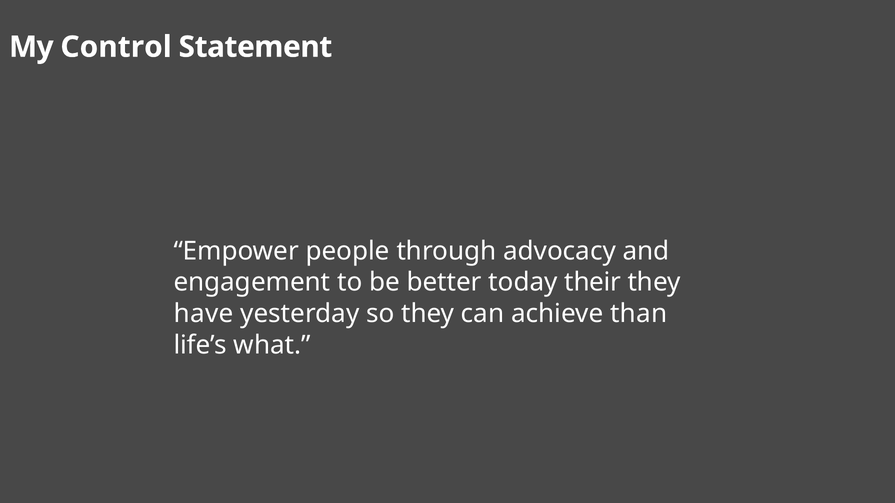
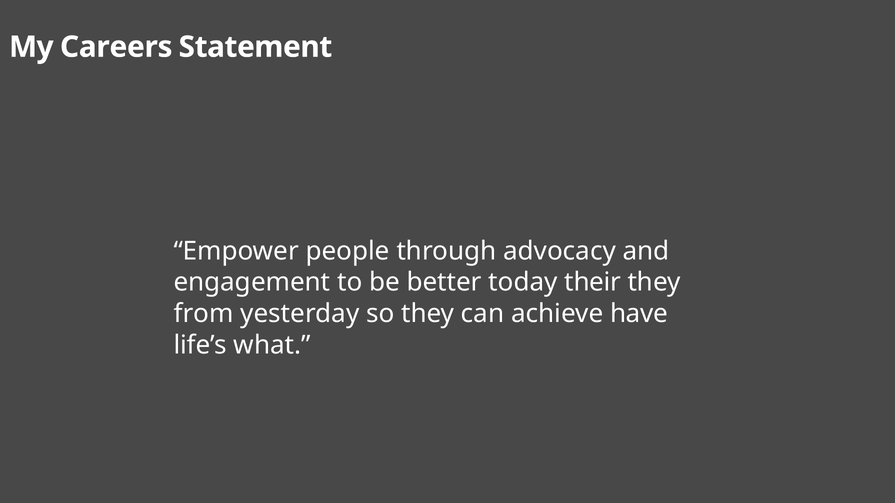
Control: Control -> Careers
have: have -> from
than: than -> have
